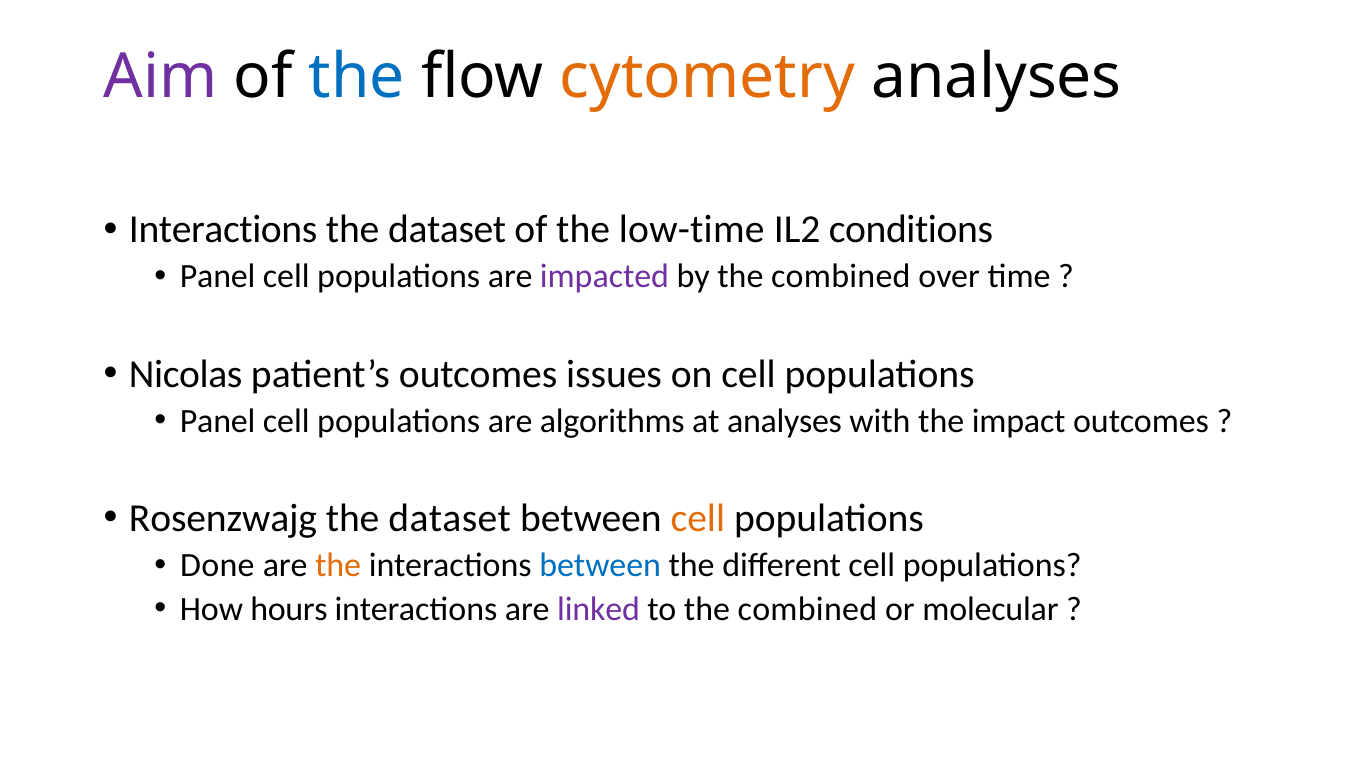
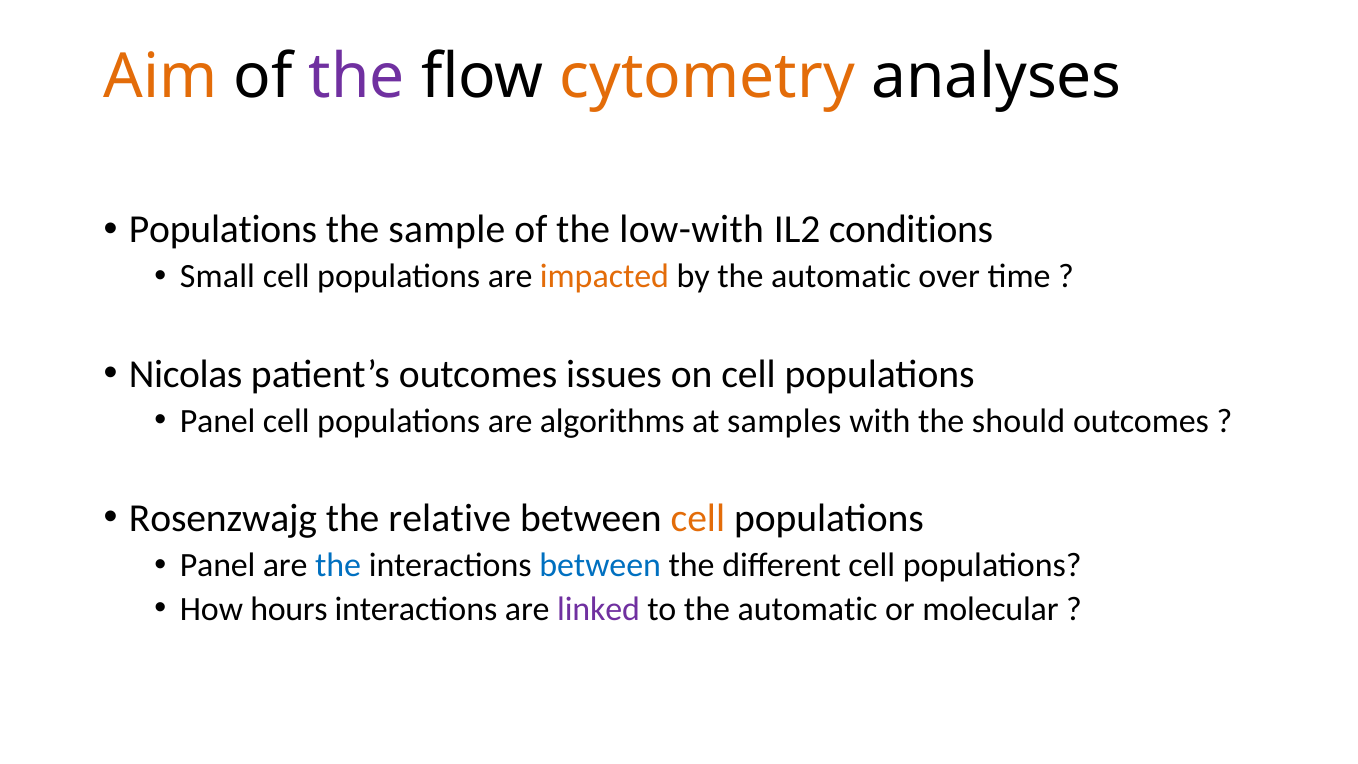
Aim colour: purple -> orange
the at (357, 77) colour: blue -> purple
Interactions at (223, 230): Interactions -> Populations
dataset at (447, 230): dataset -> sample
low-time: low-time -> low-with
Panel at (218, 276): Panel -> Small
impacted colour: purple -> orange
by the combined: combined -> automatic
at analyses: analyses -> samples
impact: impact -> should
dataset at (450, 518): dataset -> relative
Done at (217, 565): Done -> Panel
the at (338, 565) colour: orange -> blue
to the combined: combined -> automatic
